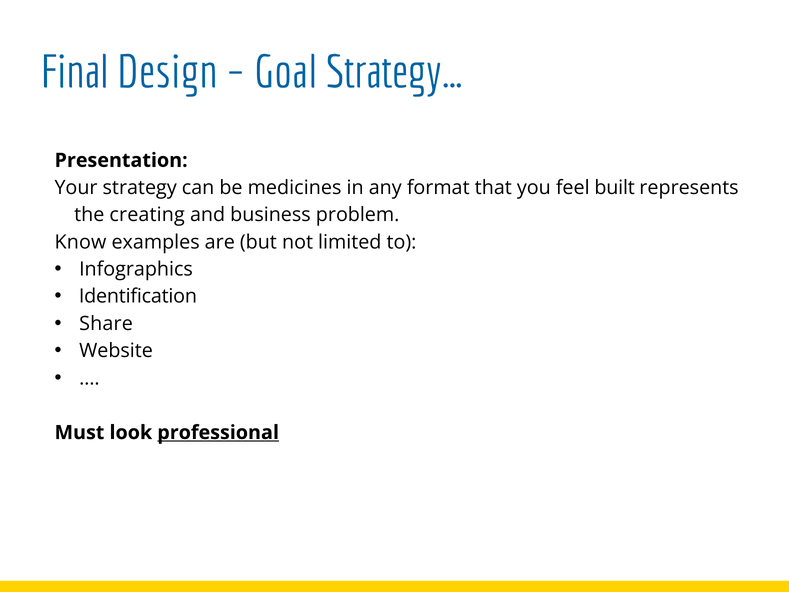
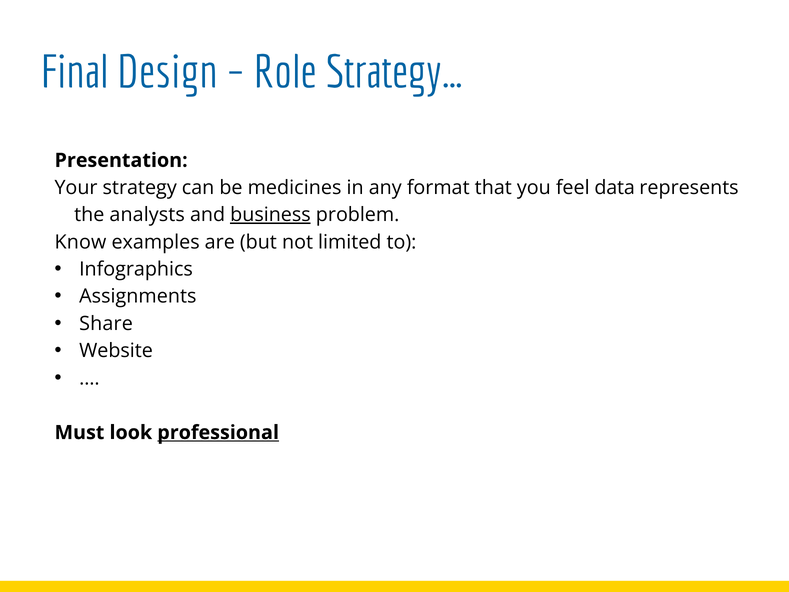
Goal: Goal -> Role
built: built -> data
creating: creating -> analysts
business underline: none -> present
Identification: Identification -> Assignments
